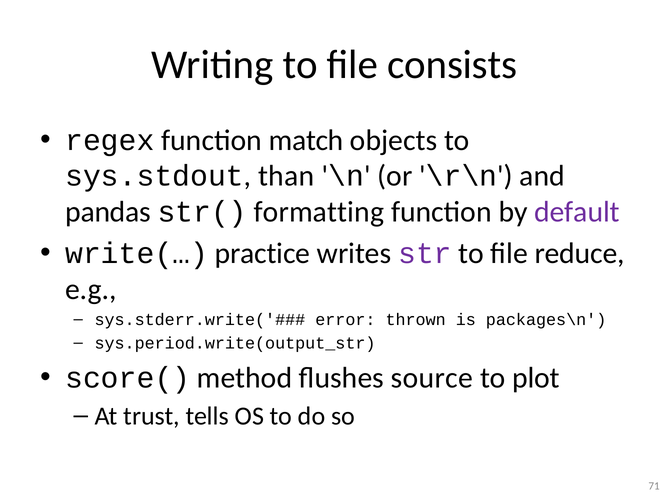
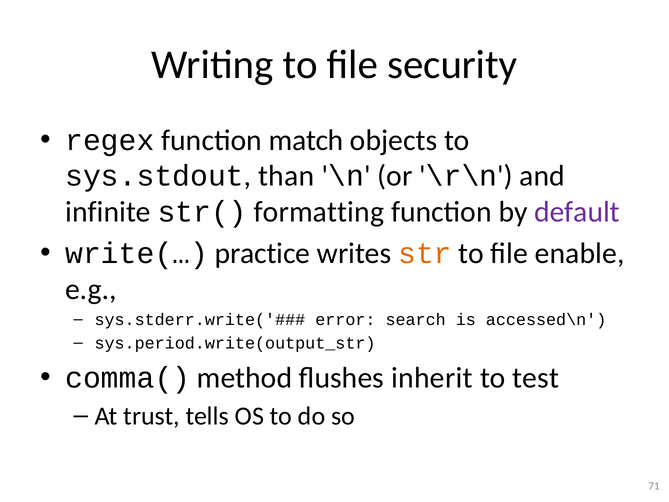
consists: consists -> security
pandas: pandas -> infinite
str colour: purple -> orange
reduce: reduce -> enable
thrown: thrown -> search
packages\n: packages\n -> accessed\n
score(: score( -> comma(
source: source -> inherit
plot: plot -> test
